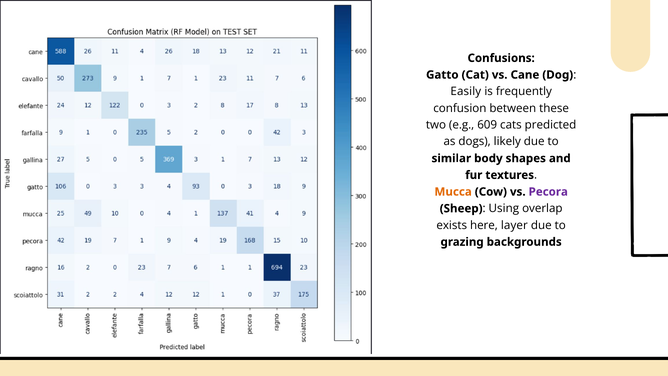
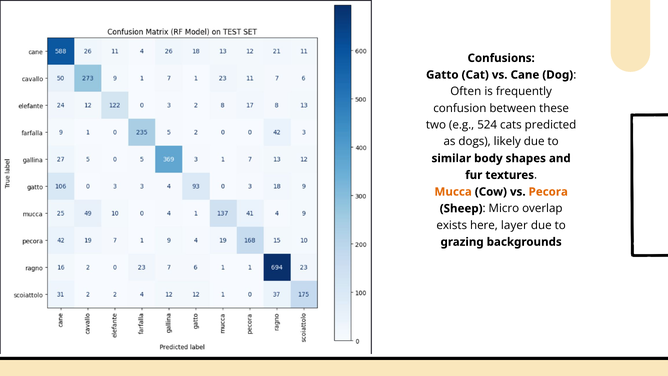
Easily: Easily -> Often
609: 609 -> 524
Pecora colour: purple -> orange
Using: Using -> Micro
